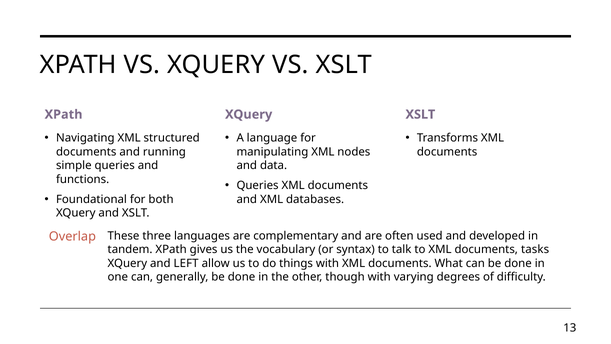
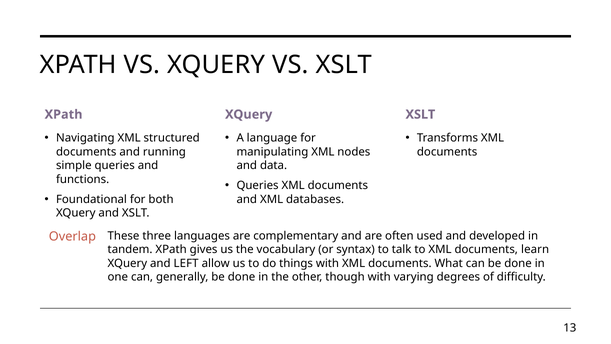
tasks: tasks -> learn
